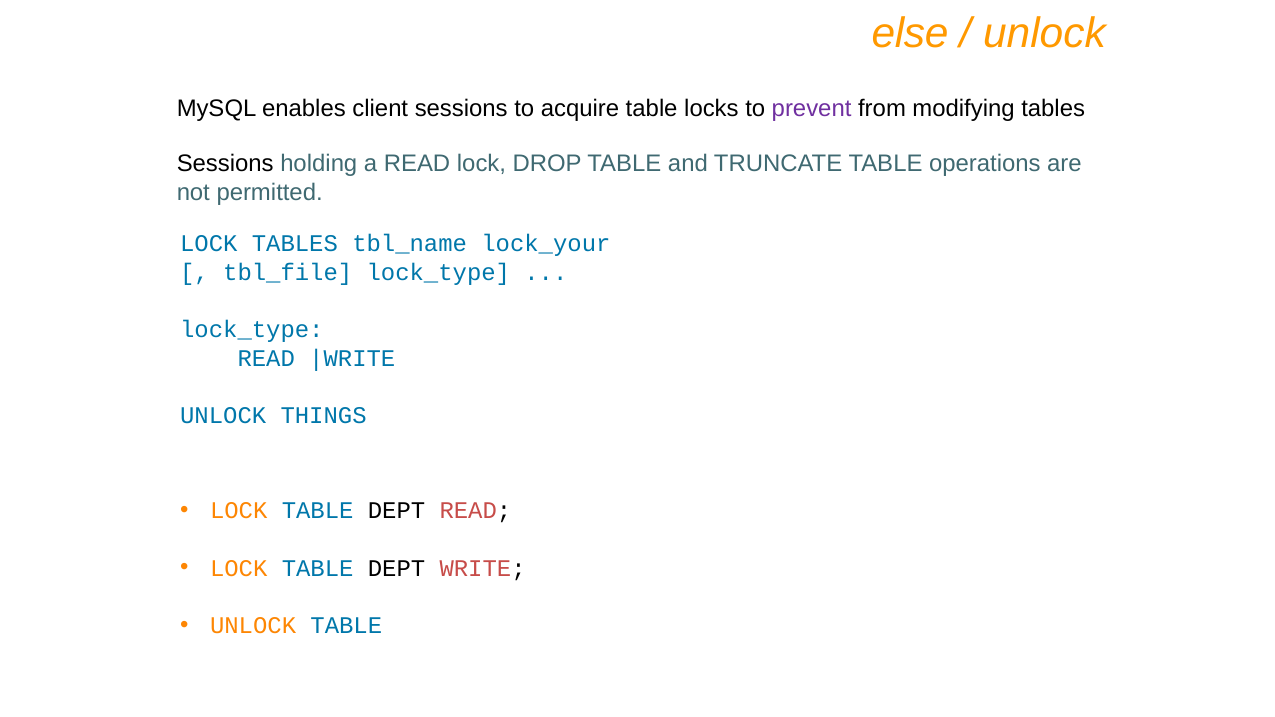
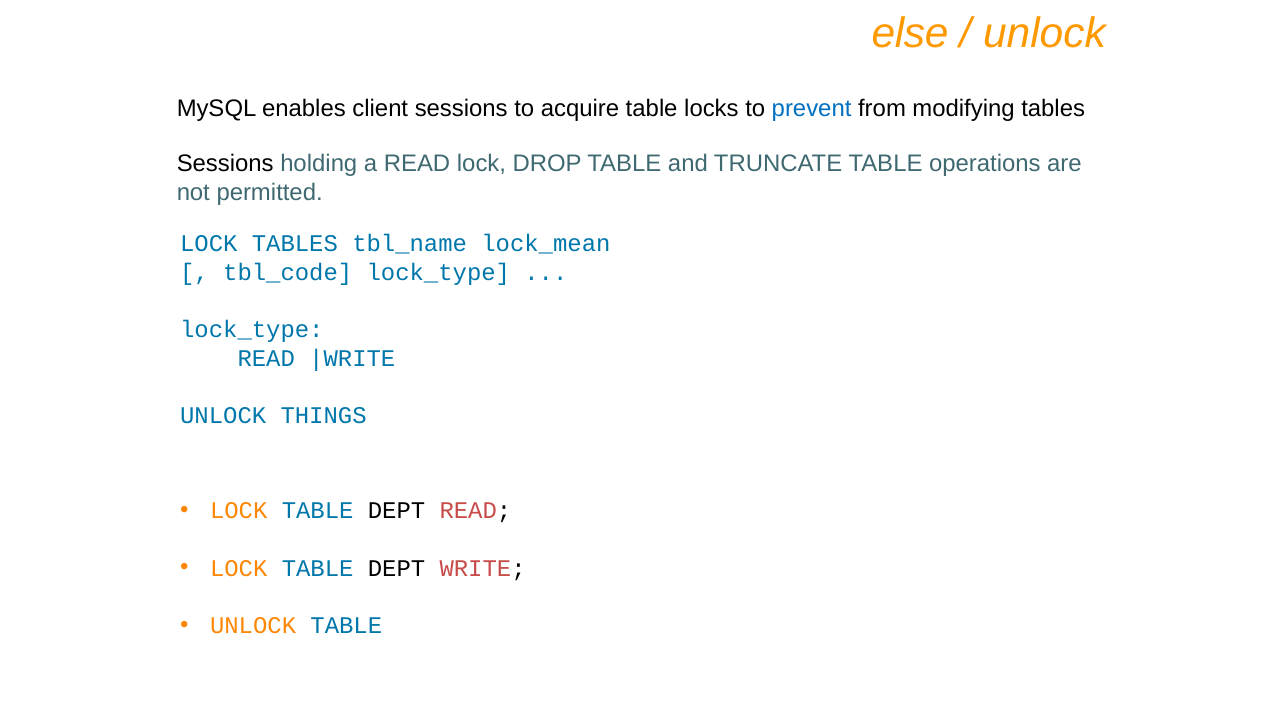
prevent colour: purple -> blue
lock_your: lock_your -> lock_mean
tbl_file: tbl_file -> tbl_code
